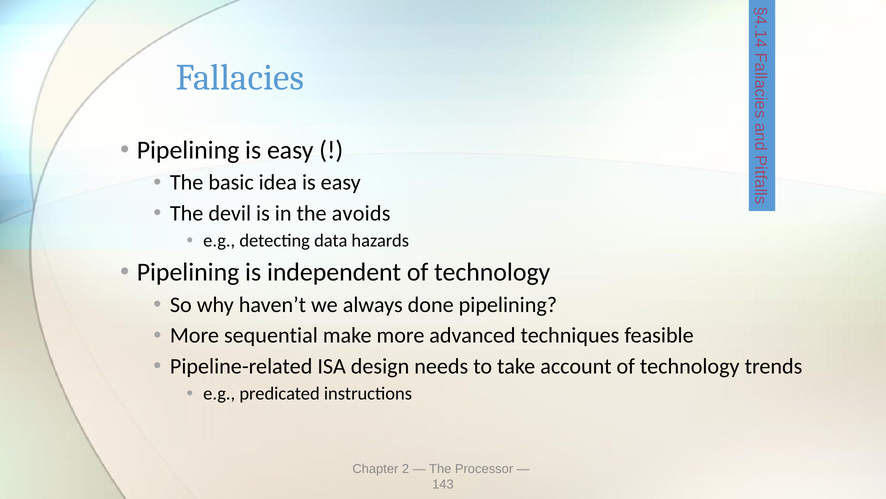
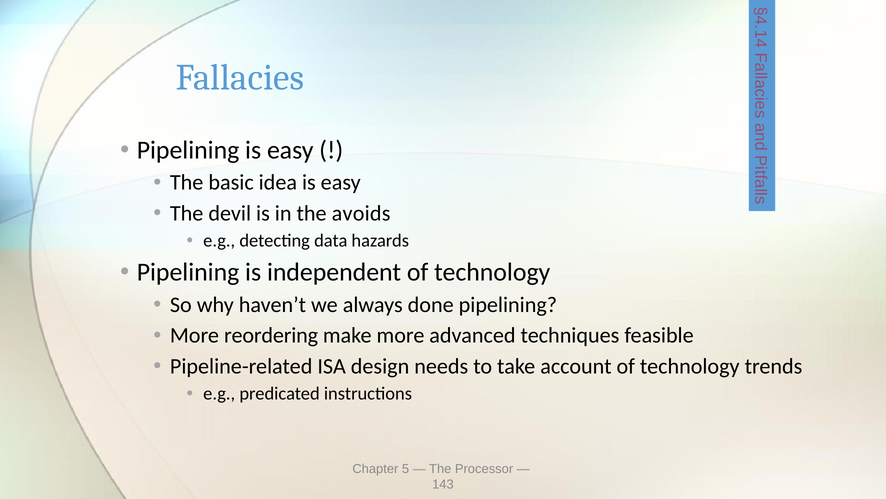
sequential: sequential -> reordering
2: 2 -> 5
